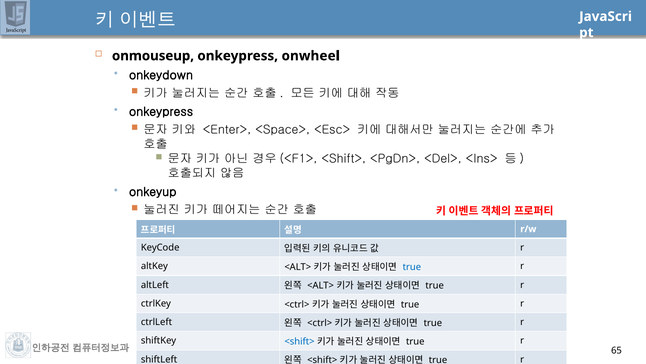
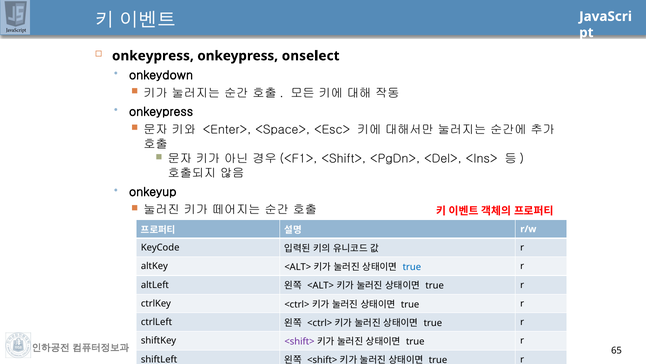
onmouseup at (153, 56): onmouseup -> onkeypress
onwheel: onwheel -> onselect
<shift> at (300, 341) colour: blue -> purple
